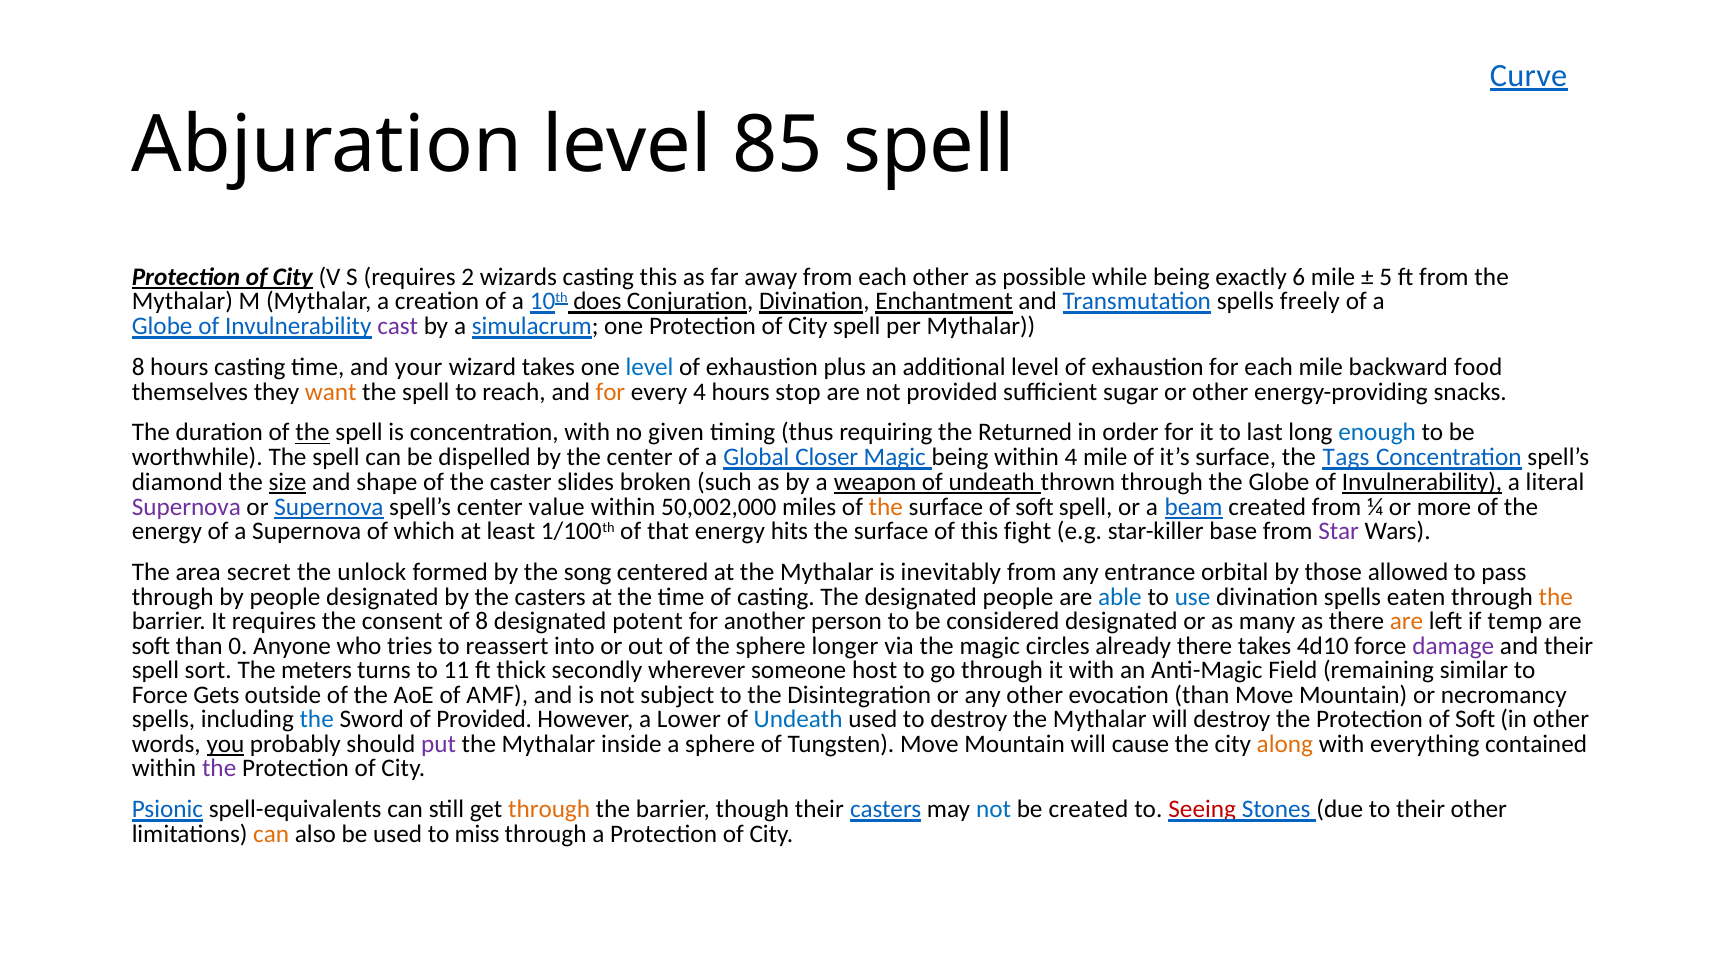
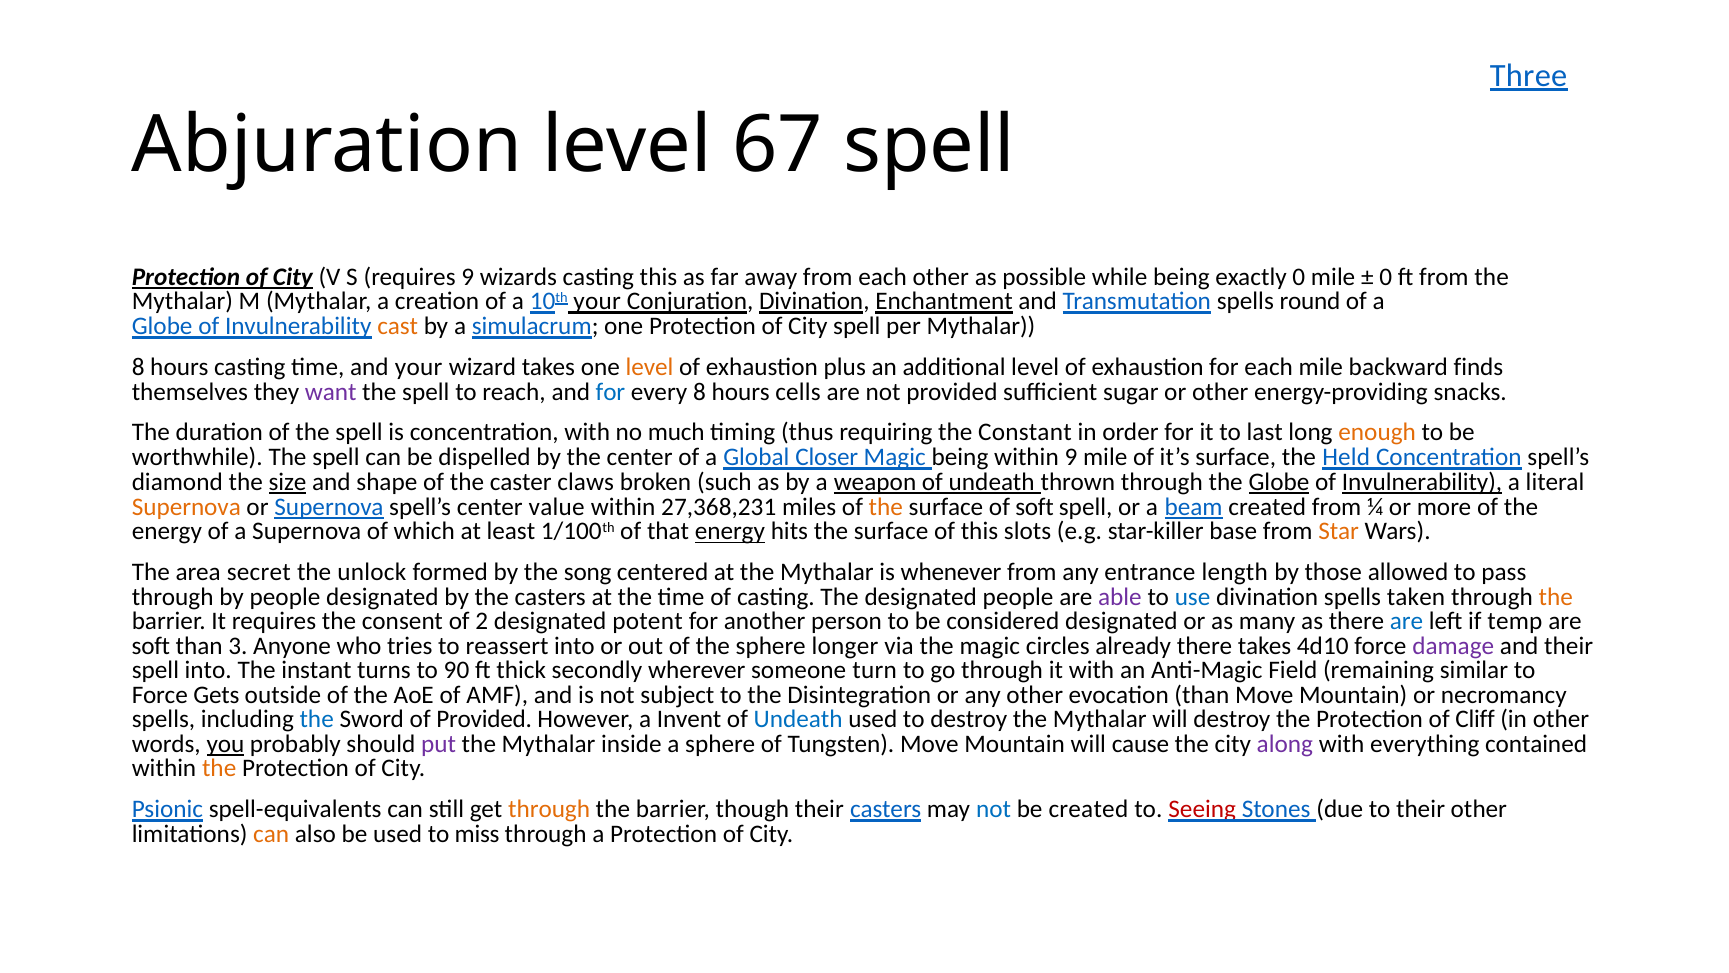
Curve: Curve -> Three
85: 85 -> 67
requires 2: 2 -> 9
exactly 6: 6 -> 0
5 at (1386, 277): 5 -> 0
10th does: does -> your
freely: freely -> round
cast colour: purple -> orange
level at (650, 367) colour: blue -> orange
food: food -> finds
want colour: orange -> purple
for at (610, 392) colour: orange -> blue
every 4: 4 -> 8
stop: stop -> cells
the at (313, 432) underline: present -> none
given: given -> much
Returned: Returned -> Constant
enough colour: blue -> orange
within 4: 4 -> 9
Tags: Tags -> Held
slides: slides -> claws
Globe at (1279, 482) underline: none -> present
Supernova at (186, 507) colour: purple -> orange
50,002,000: 50,002,000 -> 27,368,231
energy at (730, 531) underline: none -> present
fight: fight -> slots
Star colour: purple -> orange
inevitably: inevitably -> whenever
orbital: orbital -> length
able colour: blue -> purple
eaten: eaten -> taken
of 8: 8 -> 2
are at (1406, 621) colour: orange -> blue
0: 0 -> 3
spell sort: sort -> into
meters: meters -> instant
11: 11 -> 90
host: host -> turn
Lower: Lower -> Invent
Protection of Soft: Soft -> Cliff
along colour: orange -> purple
the at (219, 768) colour: purple -> orange
